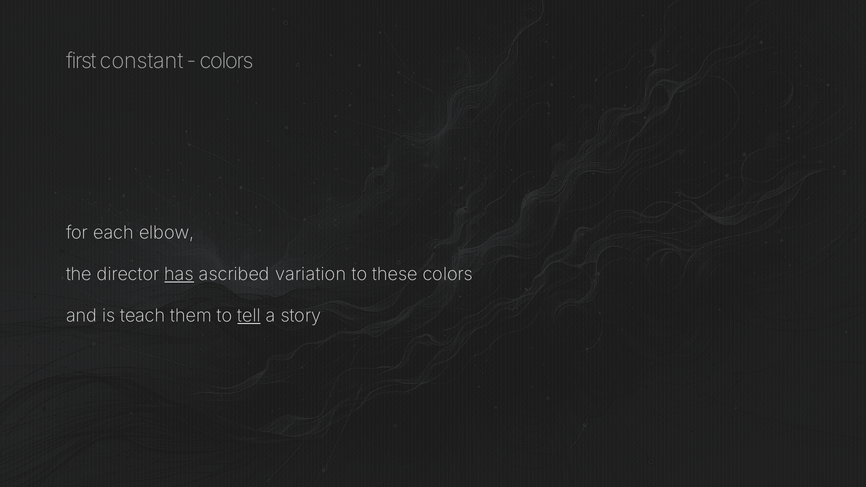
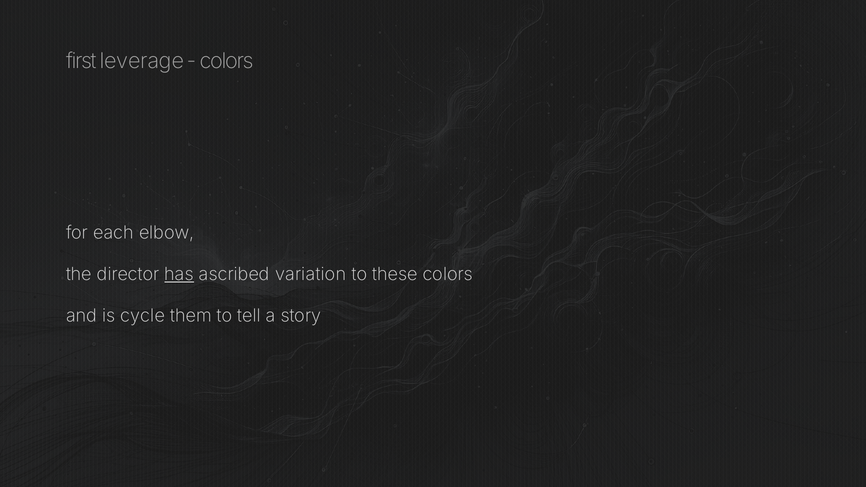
constant: constant -> leverage
teach: teach -> cycle
tell underline: present -> none
